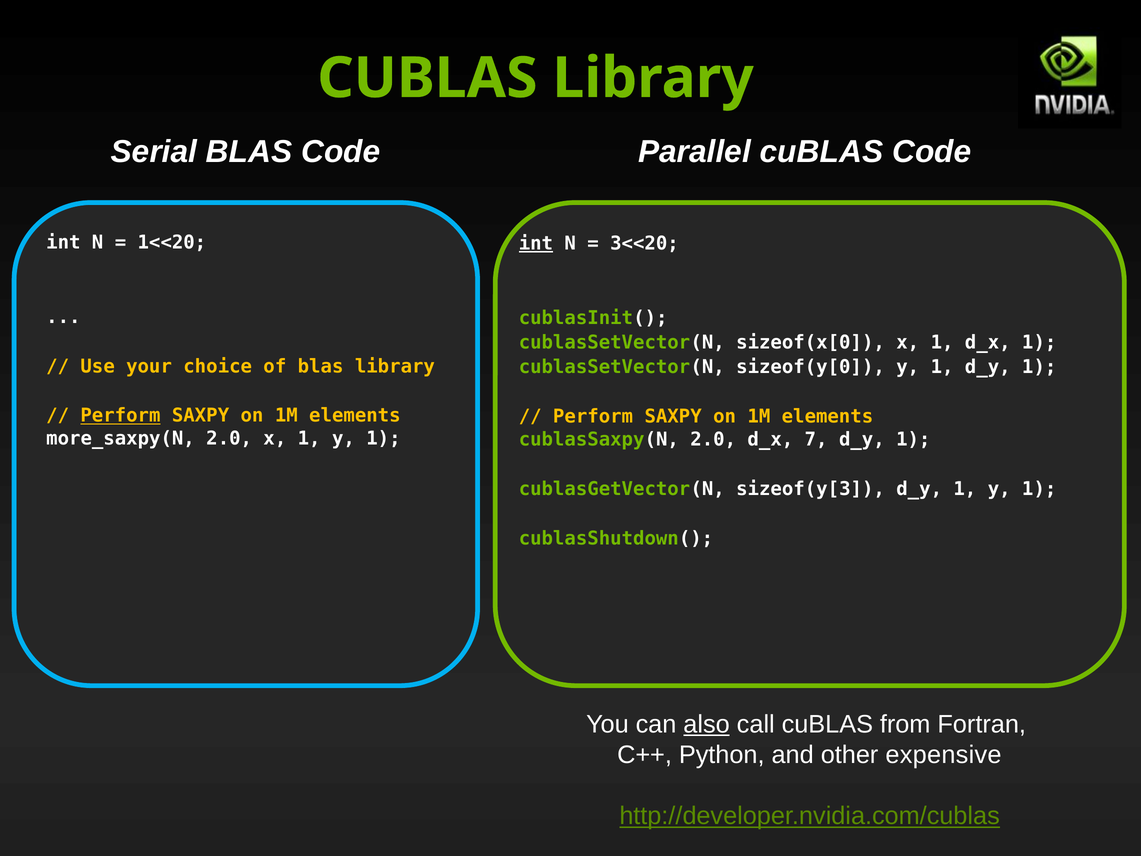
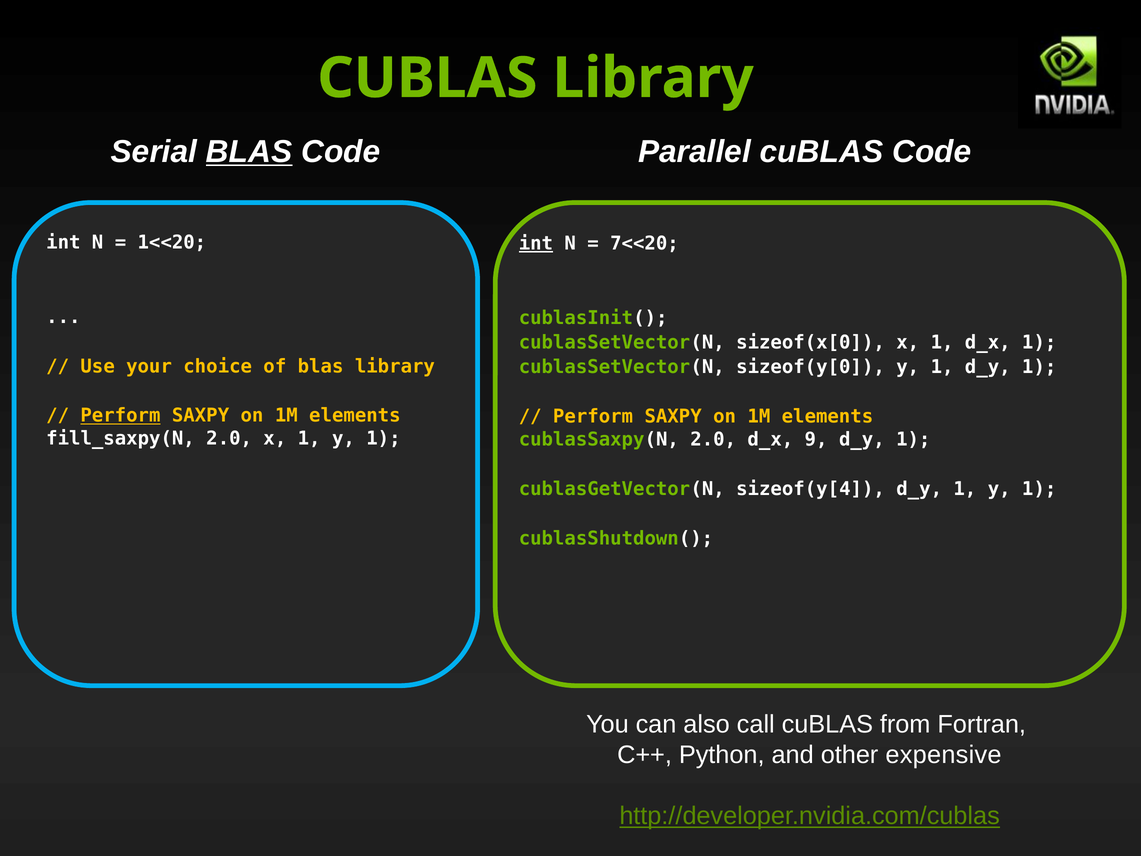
BLAS at (249, 152) underline: none -> present
3<<20: 3<<20 -> 7<<20
more_saxpy(N: more_saxpy(N -> fill_saxpy(N
7: 7 -> 9
sizeof(y[3: sizeof(y[3 -> sizeof(y[4
also underline: present -> none
